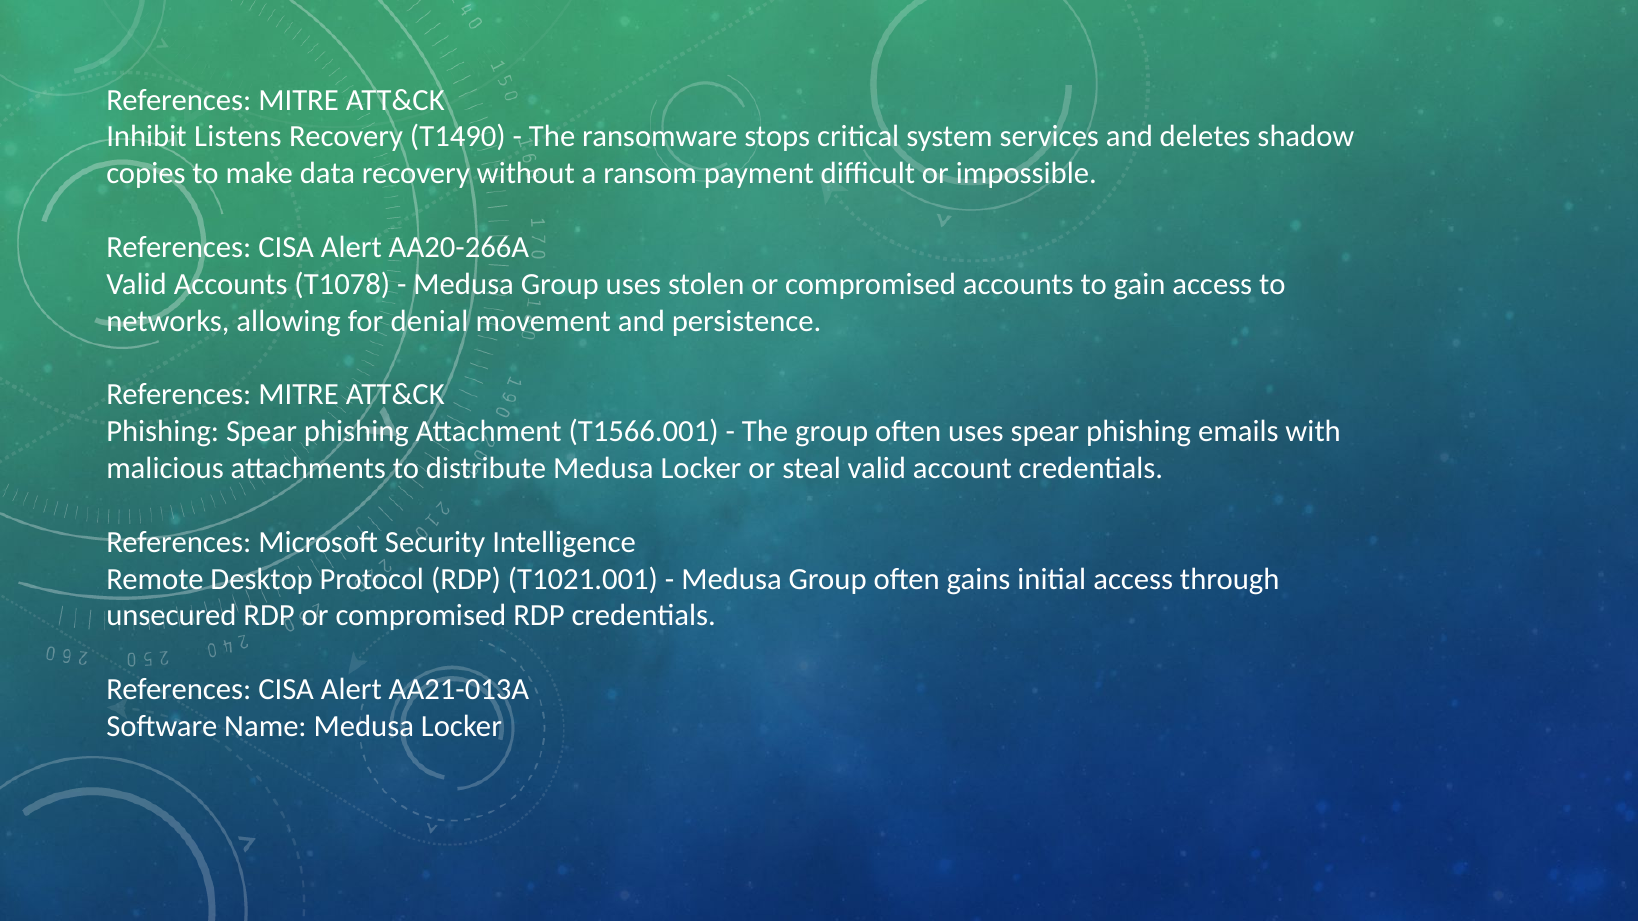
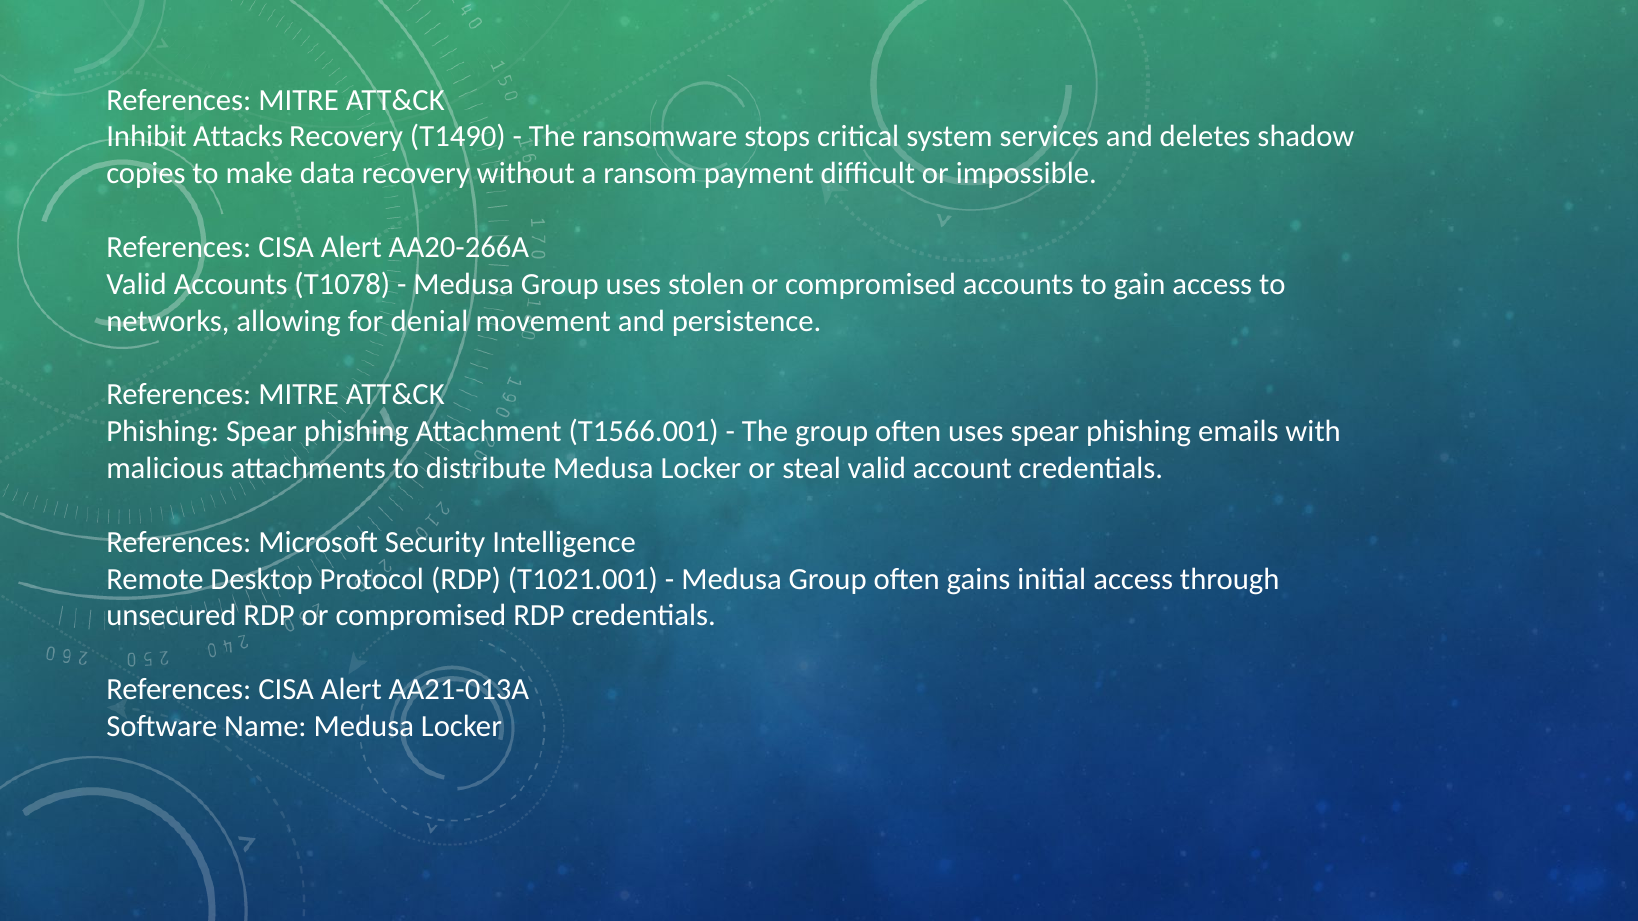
Listens: Listens -> Attacks
